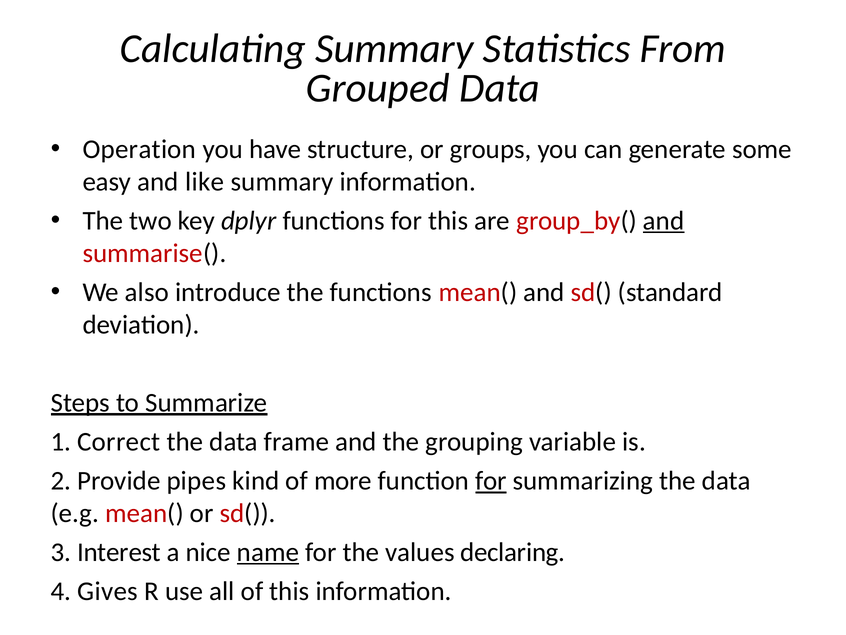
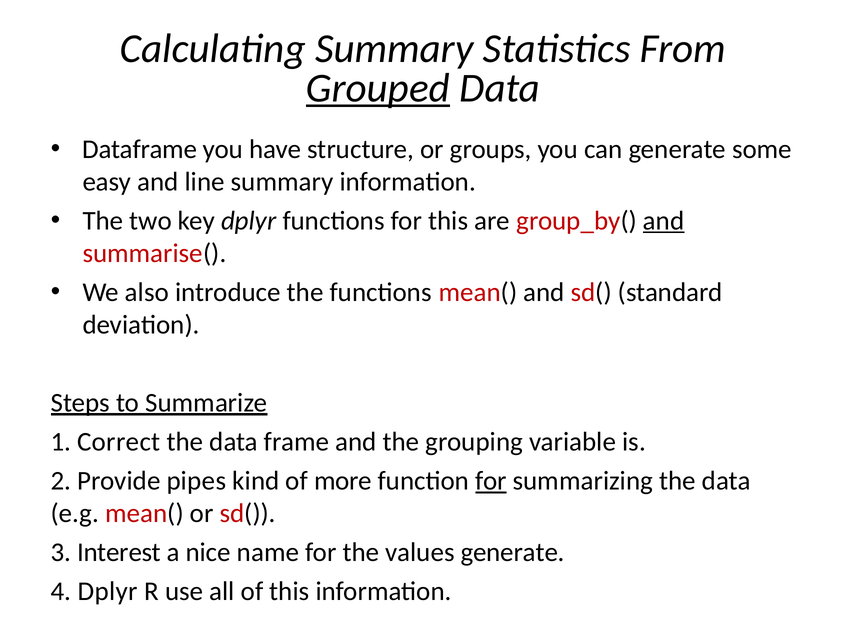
Grouped underline: none -> present
Operation: Operation -> Dataframe
like: like -> line
name underline: present -> none
values declaring: declaring -> generate
4 Gives: Gives -> Dplyr
